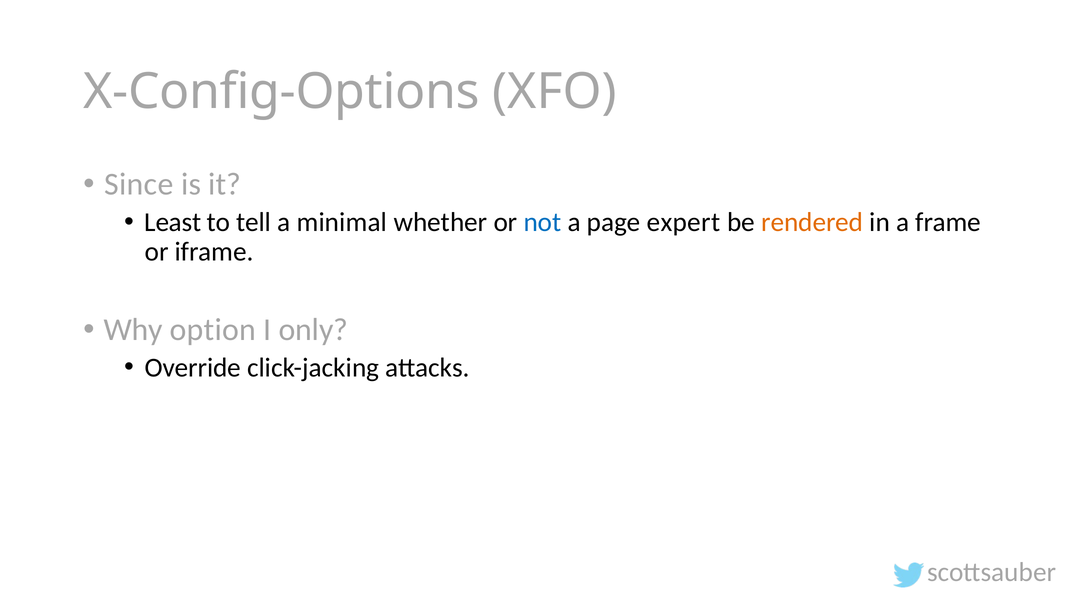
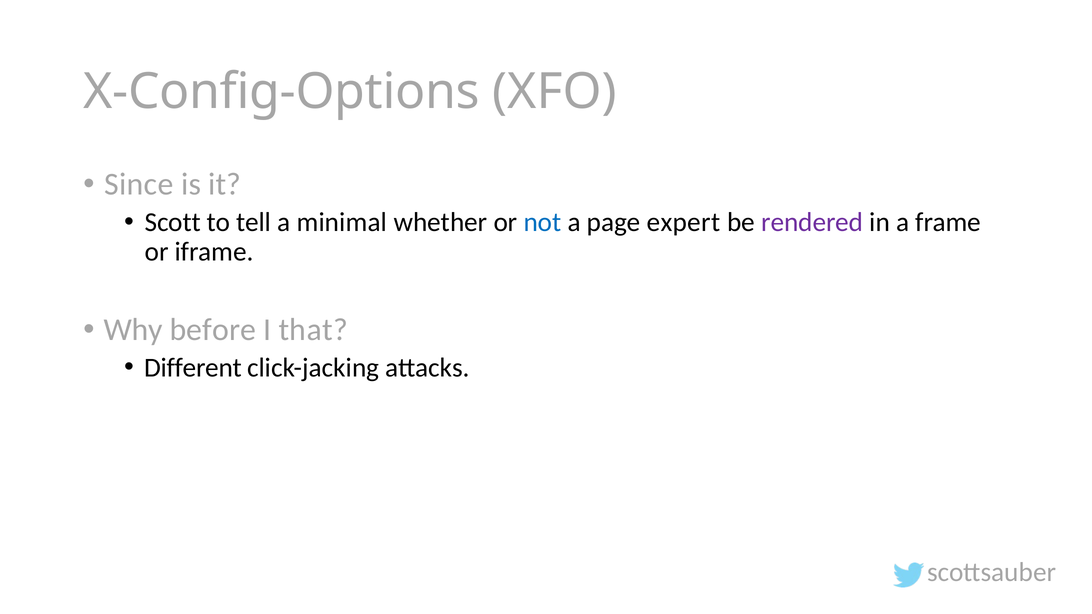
Least: Least -> Scott
rendered colour: orange -> purple
option: option -> before
only: only -> that
Override: Override -> Different
